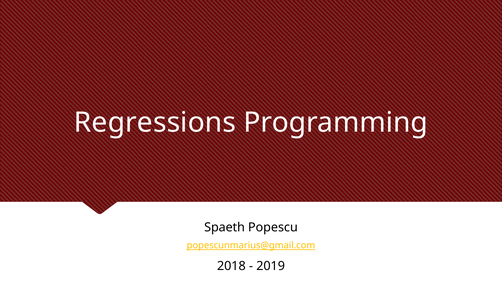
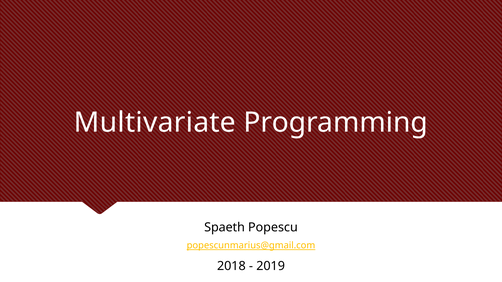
Regressions: Regressions -> Multivariate
